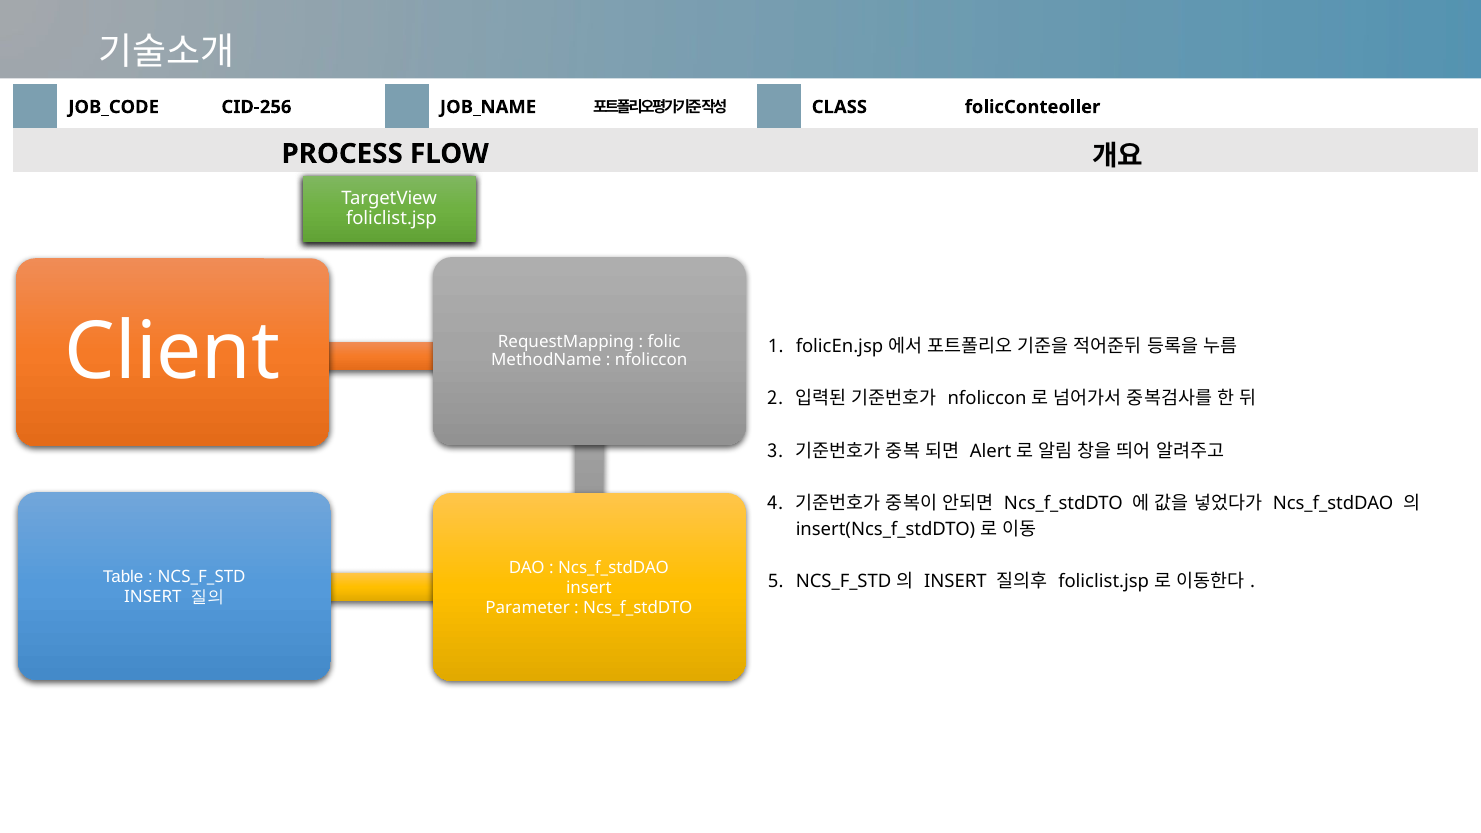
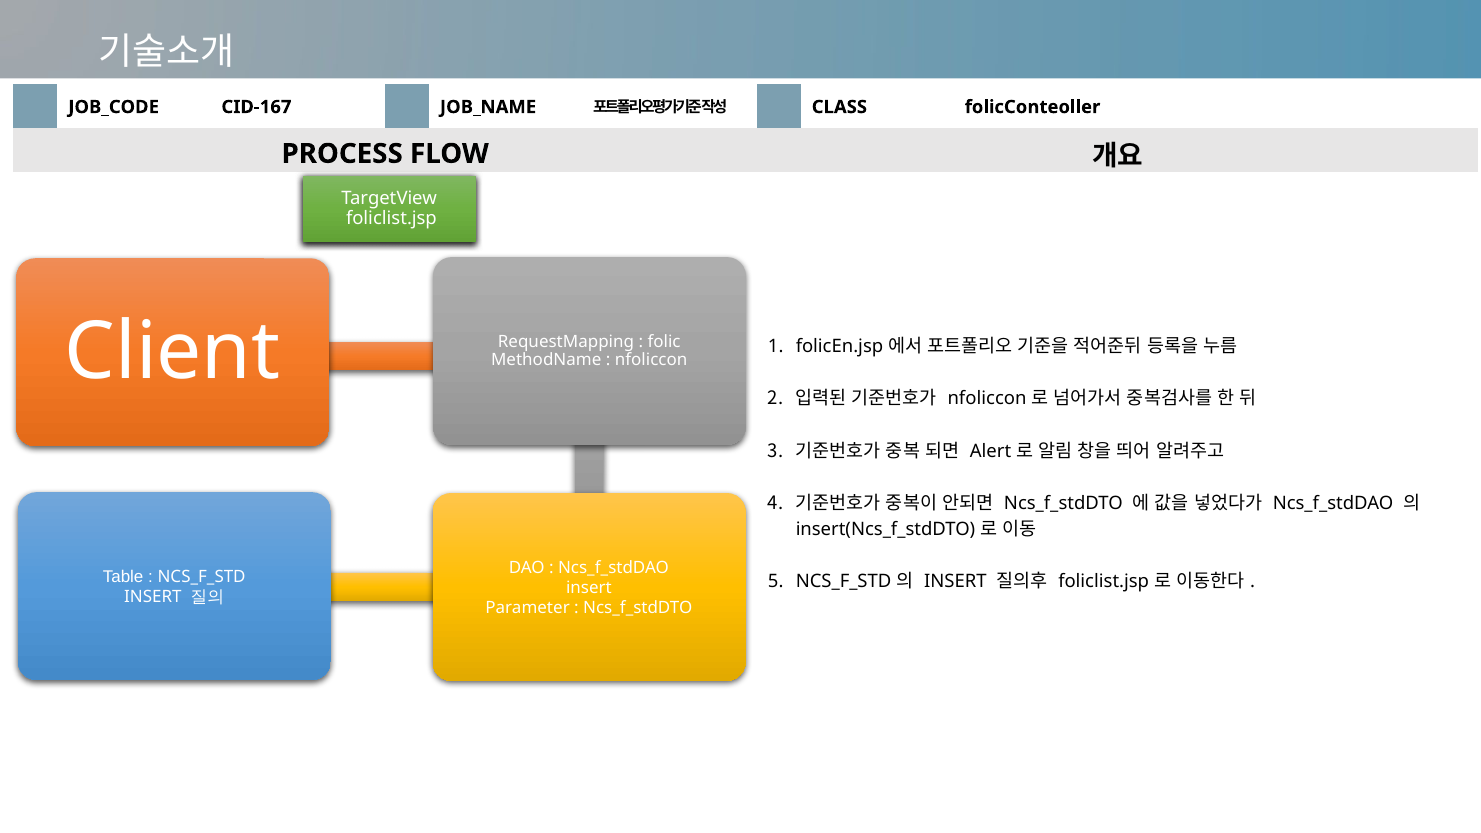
CID-256: CID-256 -> CID-167
